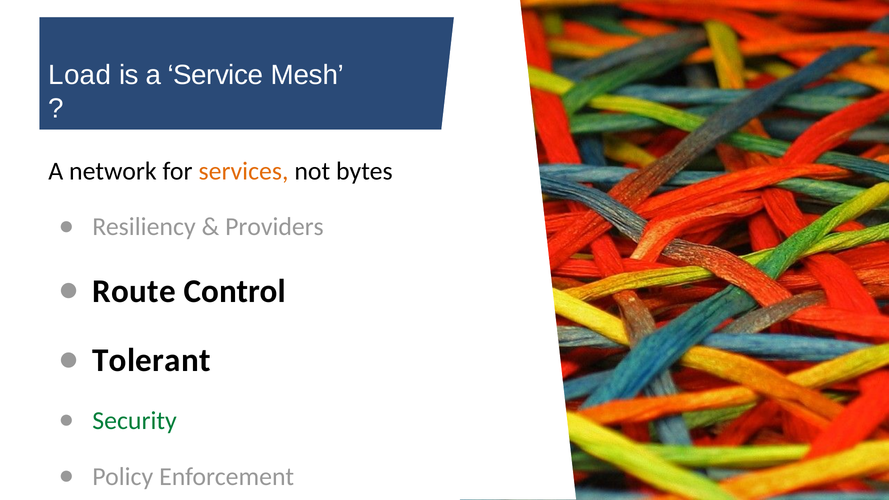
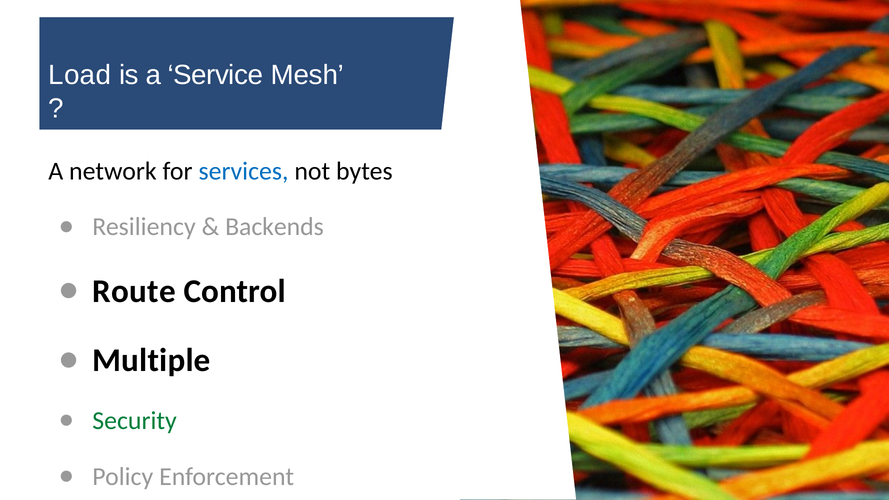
services colour: orange -> blue
Providers: Providers -> Backends
Tolerant: Tolerant -> Multiple
